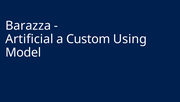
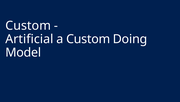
Barazza at (28, 25): Barazza -> Custom
Using: Using -> Doing
